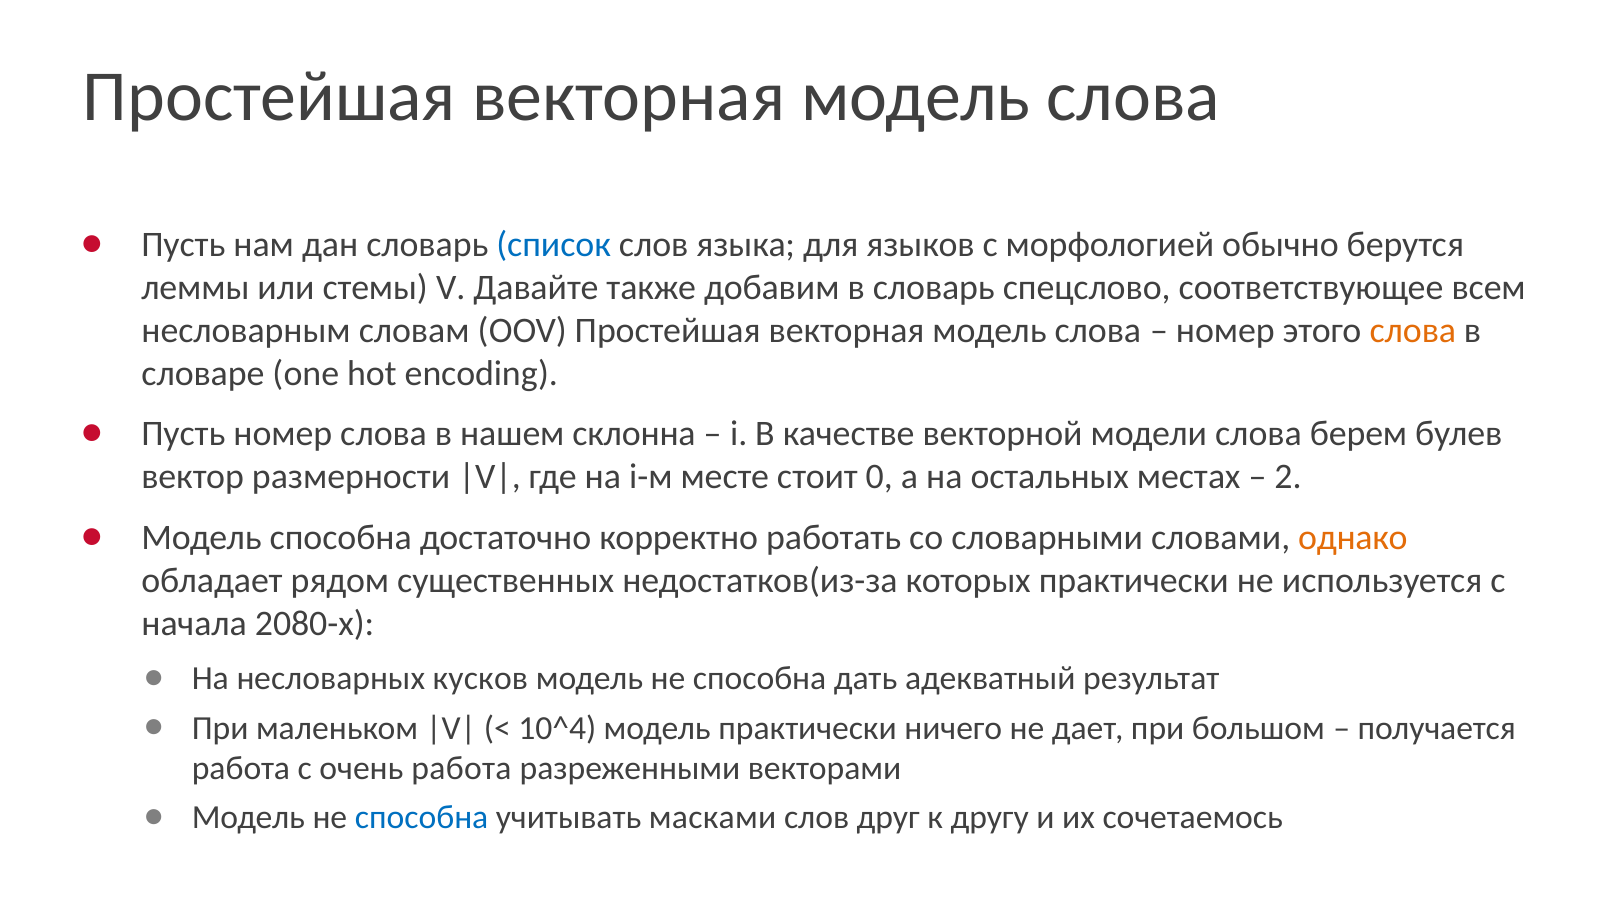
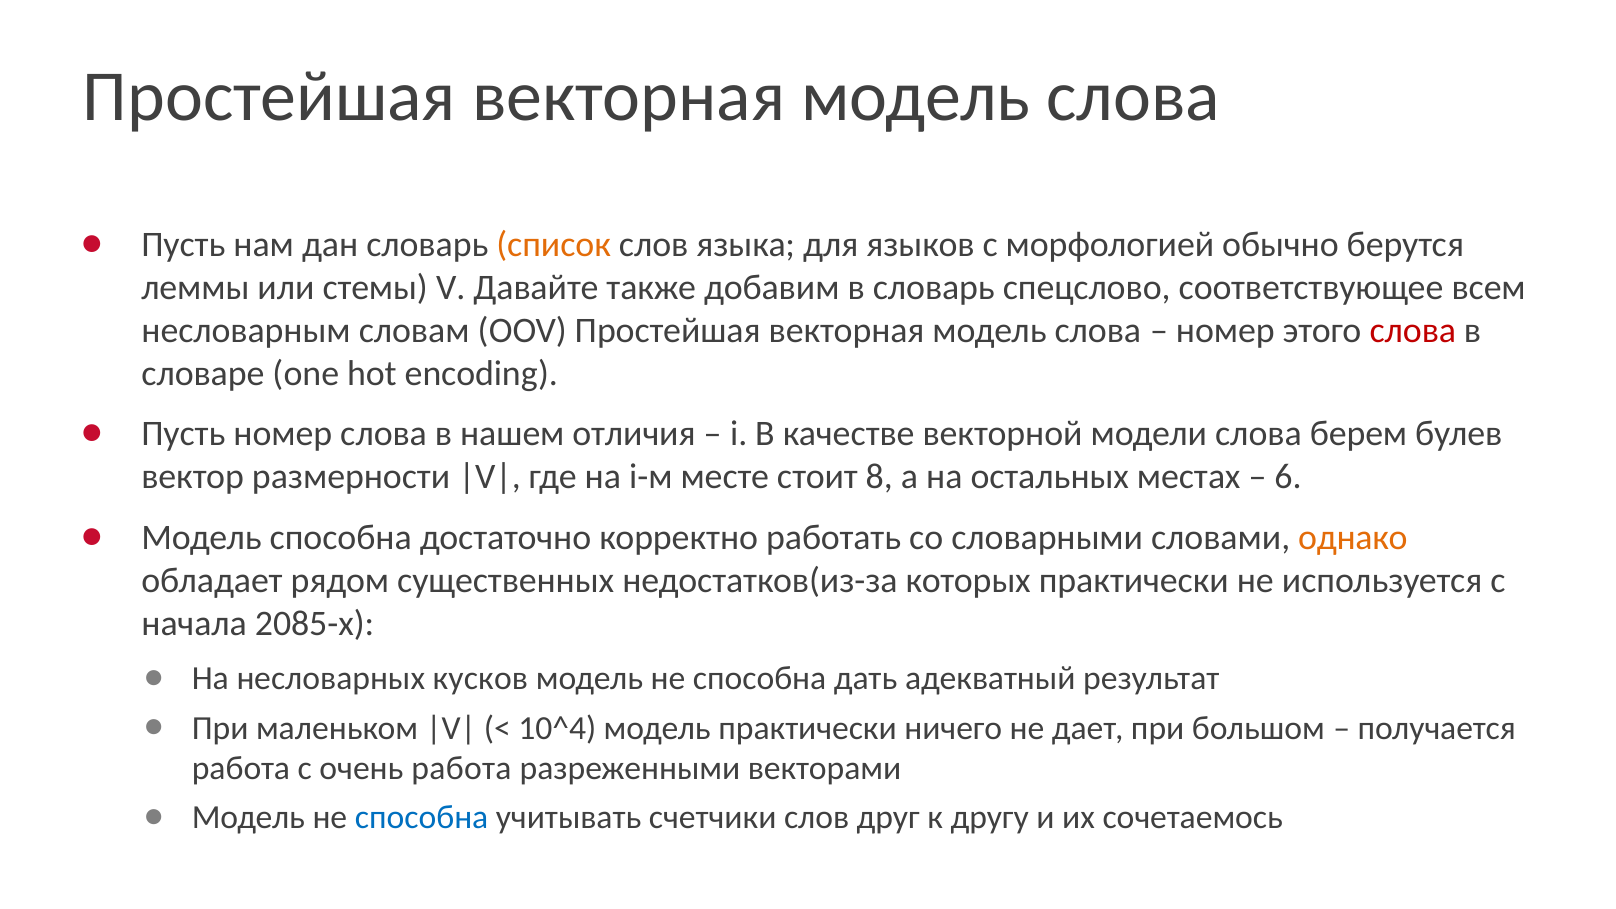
список colour: blue -> orange
слова at (1413, 330) colour: orange -> red
склонна: склонна -> отличия
0: 0 -> 8
2: 2 -> 6
2080-х: 2080-х -> 2085-х
масками: масками -> счетчики
